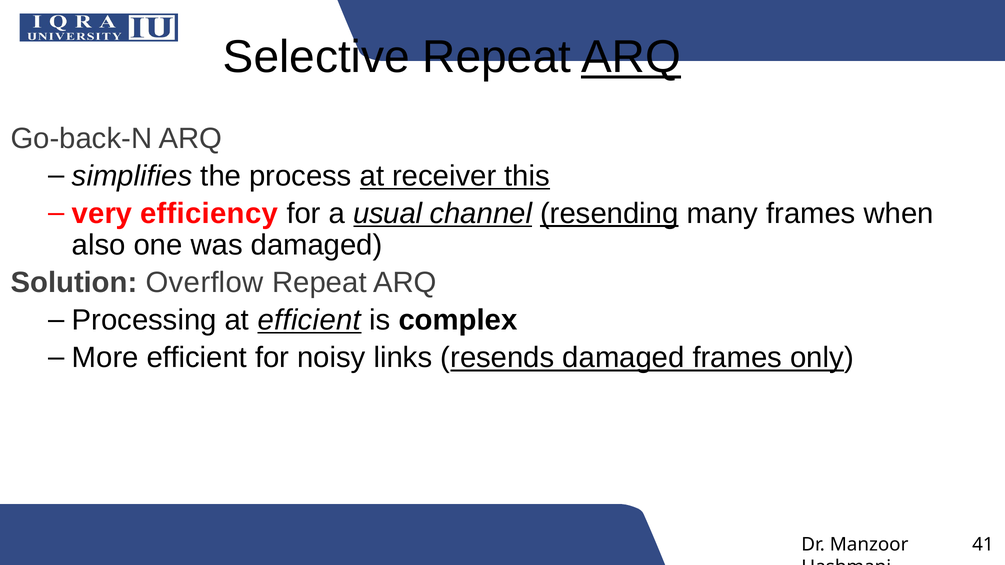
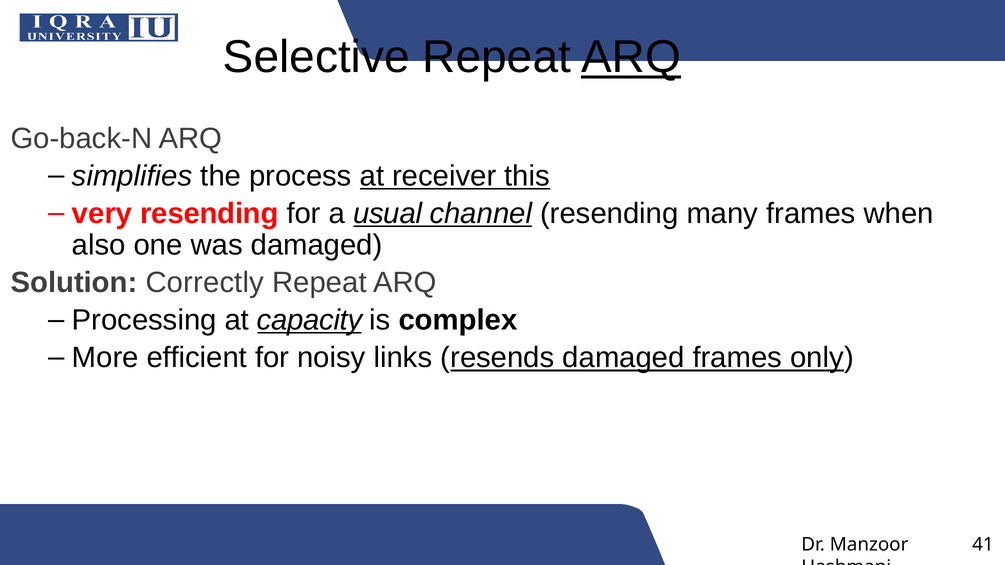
very efficiency: efficiency -> resending
resending at (609, 214) underline: present -> none
Overflow: Overflow -> Correctly
at efficient: efficient -> capacity
